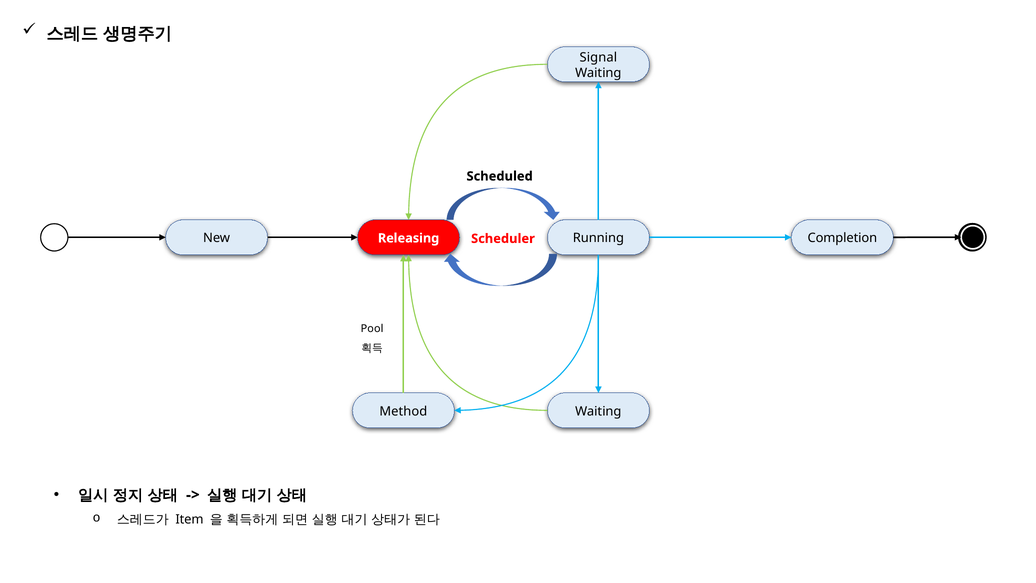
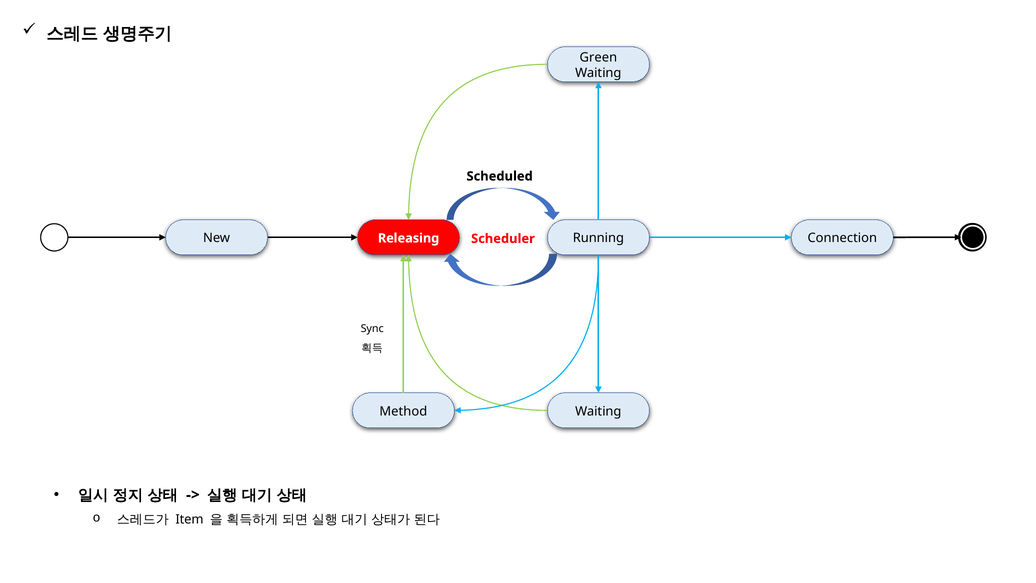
Signal: Signal -> Green
Completion: Completion -> Connection
Pool: Pool -> Sync
